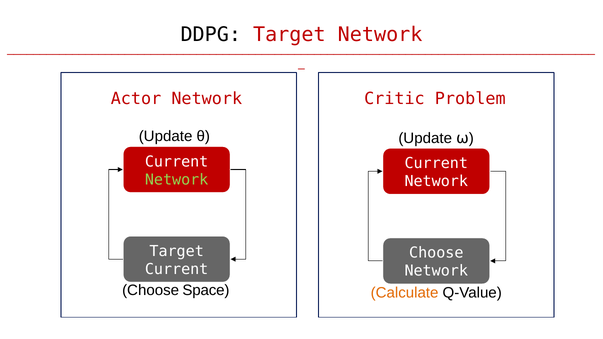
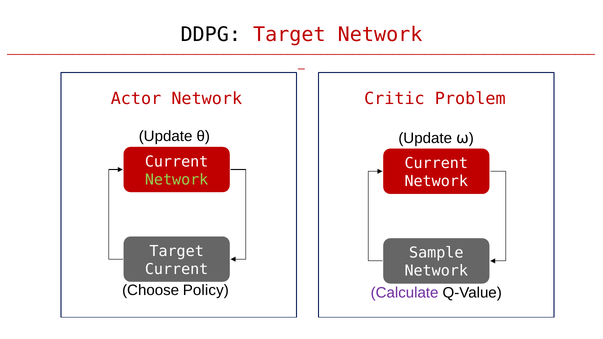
Choose at (436, 253): Choose -> Sample
Space: Space -> Policy
Calculate colour: orange -> purple
